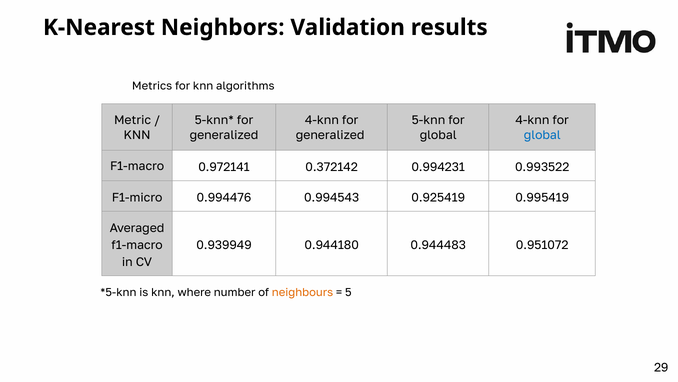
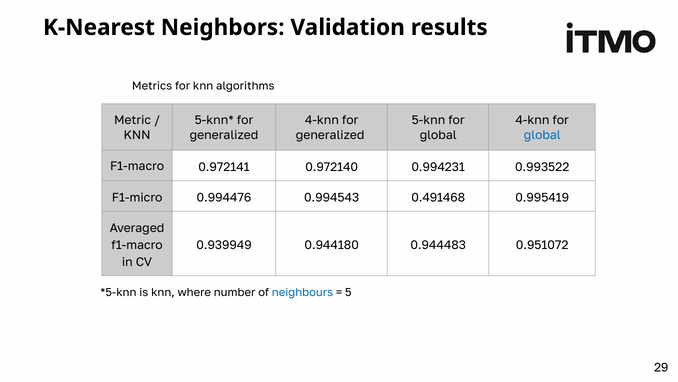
0.372142: 0.372142 -> 0.972140
0.925419: 0.925419 -> 0.491468
neighbours colour: orange -> blue
